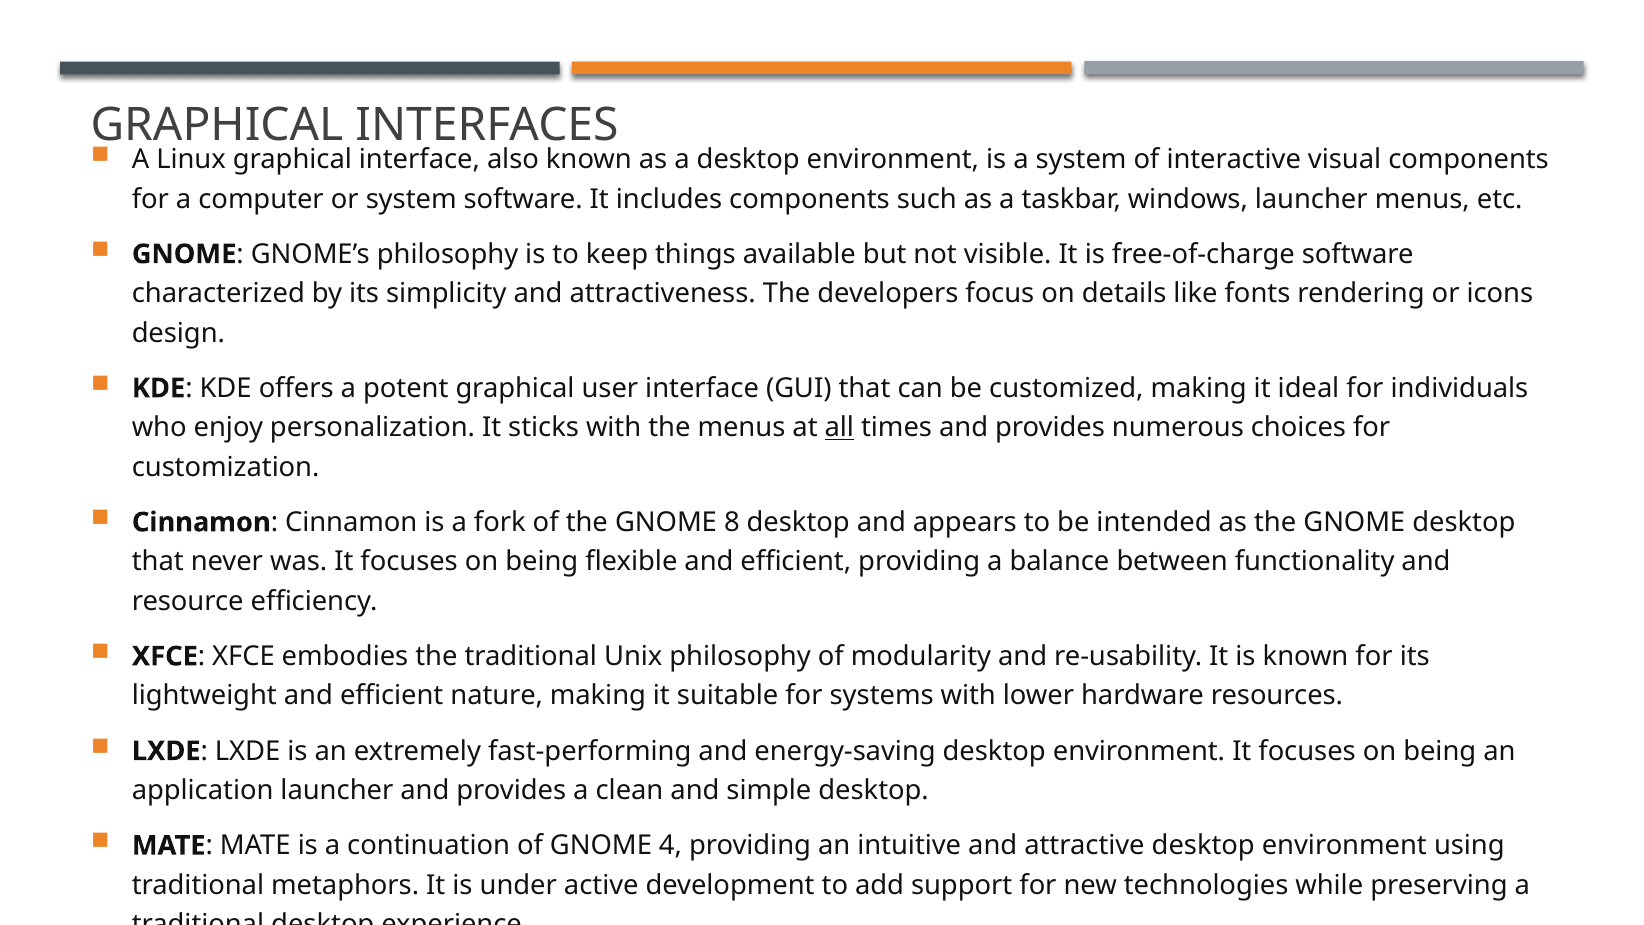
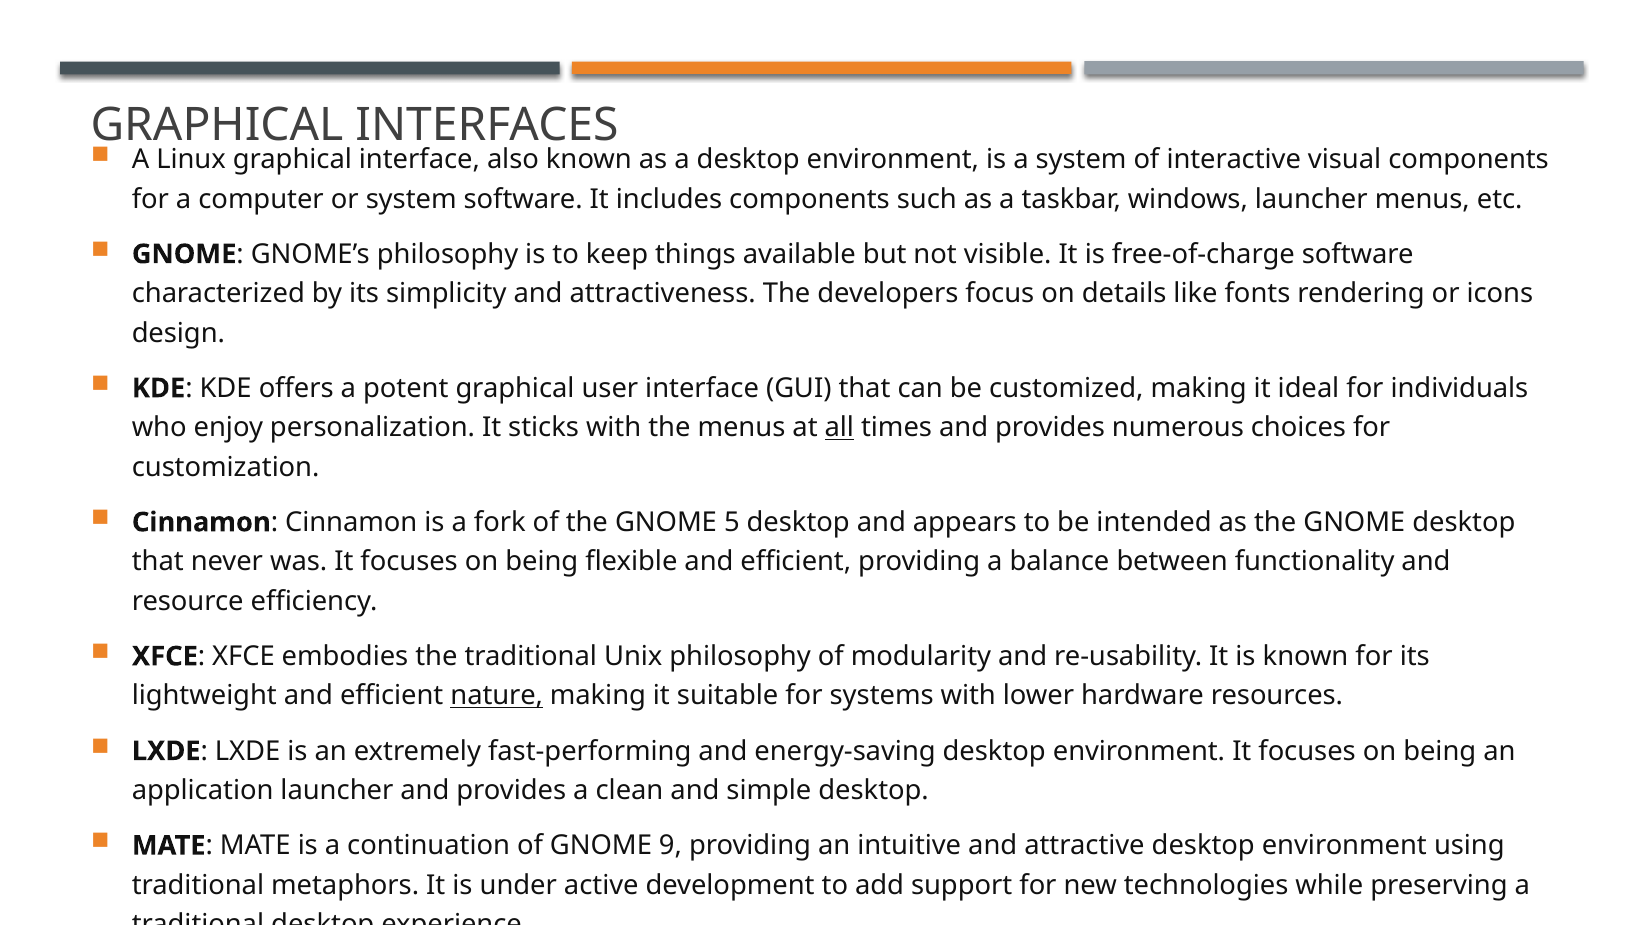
8: 8 -> 5
nature underline: none -> present
4: 4 -> 9
